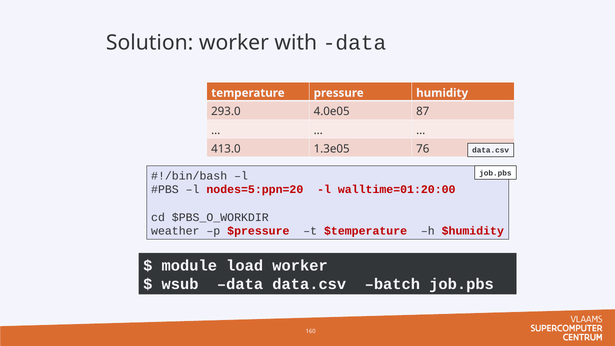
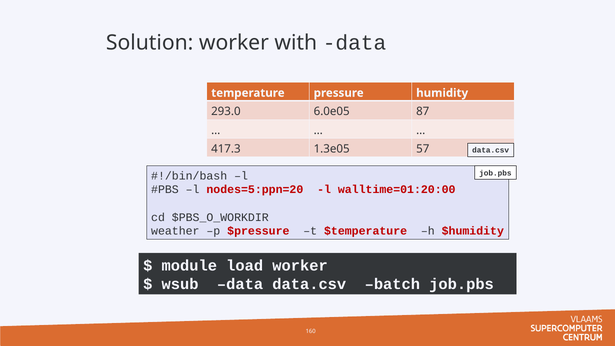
4.0e05: 4.0e05 -> 6.0e05
413.0: 413.0 -> 417.3
76: 76 -> 57
